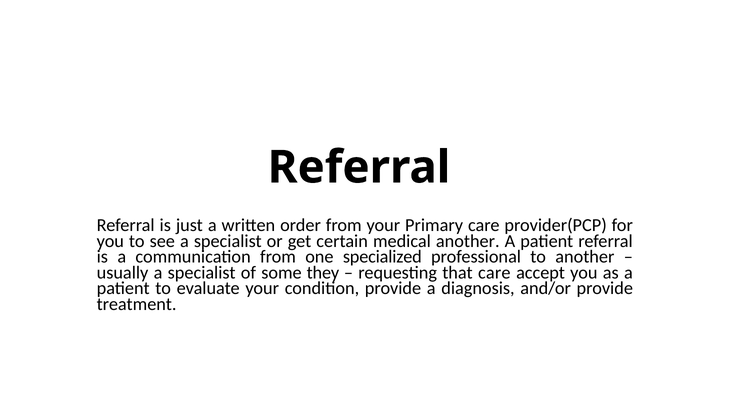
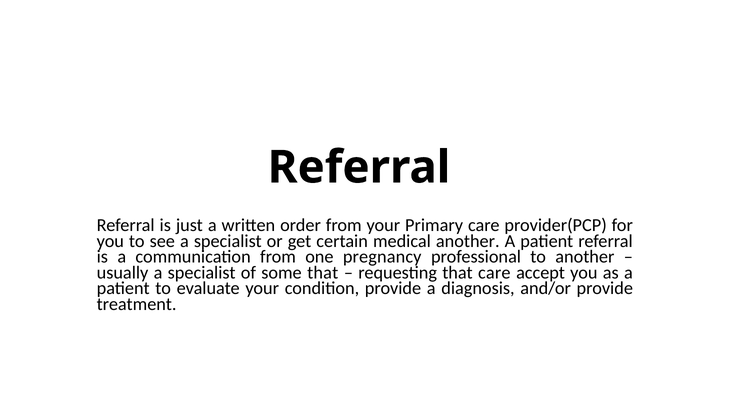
specialized: specialized -> pregnancy
some they: they -> that
